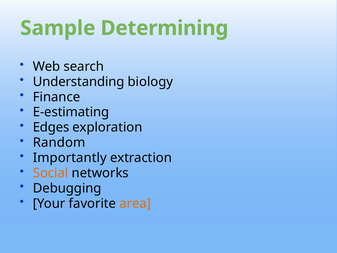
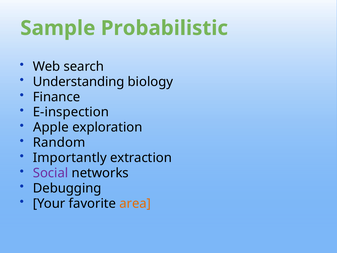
Determining: Determining -> Probabilistic
E-estimating: E-estimating -> E-inspection
Edges: Edges -> Apple
Social colour: orange -> purple
